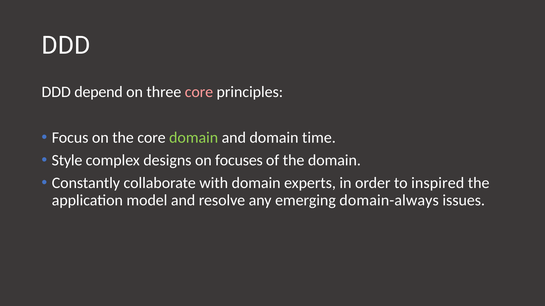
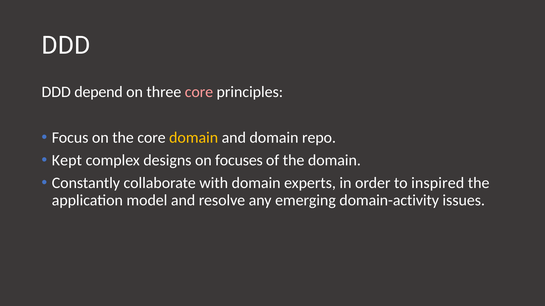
domain at (194, 138) colour: light green -> yellow
time: time -> repo
Style: Style -> Kept
domain-always: domain-always -> domain-activity
